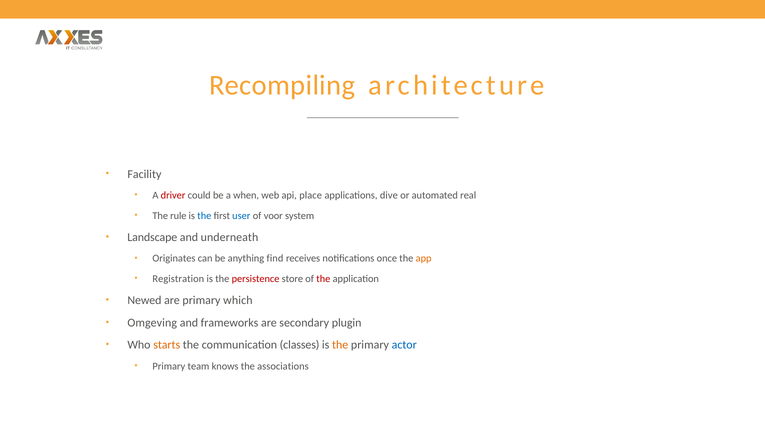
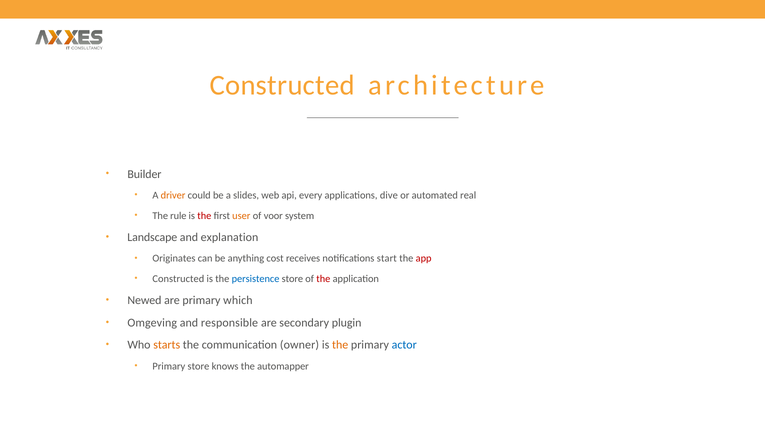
Recompiling at (282, 85): Recompiling -> Constructed
Facility: Facility -> Builder
driver colour: red -> orange
when: when -> slides
place: place -> every
the at (204, 216) colour: blue -> red
user colour: blue -> orange
underneath: underneath -> explanation
find: find -> cost
once: once -> start
app colour: orange -> red
Registration at (178, 279): Registration -> Constructed
persistence colour: red -> blue
frameworks: frameworks -> responsible
classes: classes -> owner
Primary team: team -> store
associations: associations -> automapper
